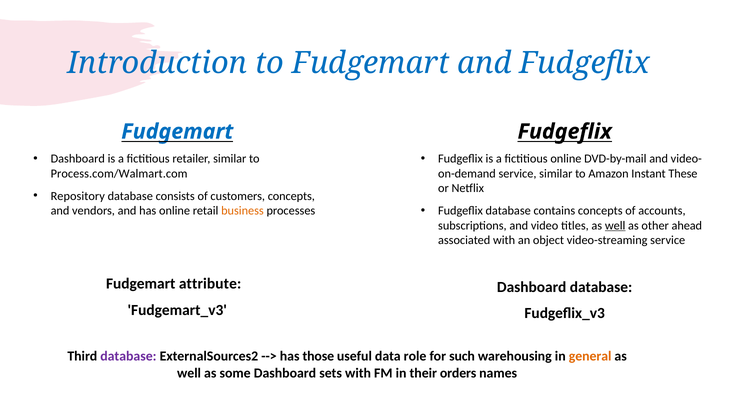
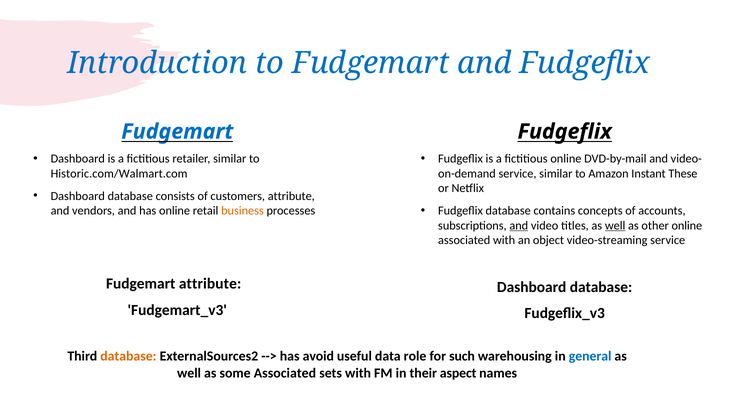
Process.com/Walmart.com: Process.com/Walmart.com -> Historic.com/Walmart.com
Repository at (78, 196): Repository -> Dashboard
customers concepts: concepts -> attribute
and at (519, 226) underline: none -> present
other ahead: ahead -> online
database at (128, 357) colour: purple -> orange
those: those -> avoid
general colour: orange -> blue
some Dashboard: Dashboard -> Associated
orders: orders -> aspect
